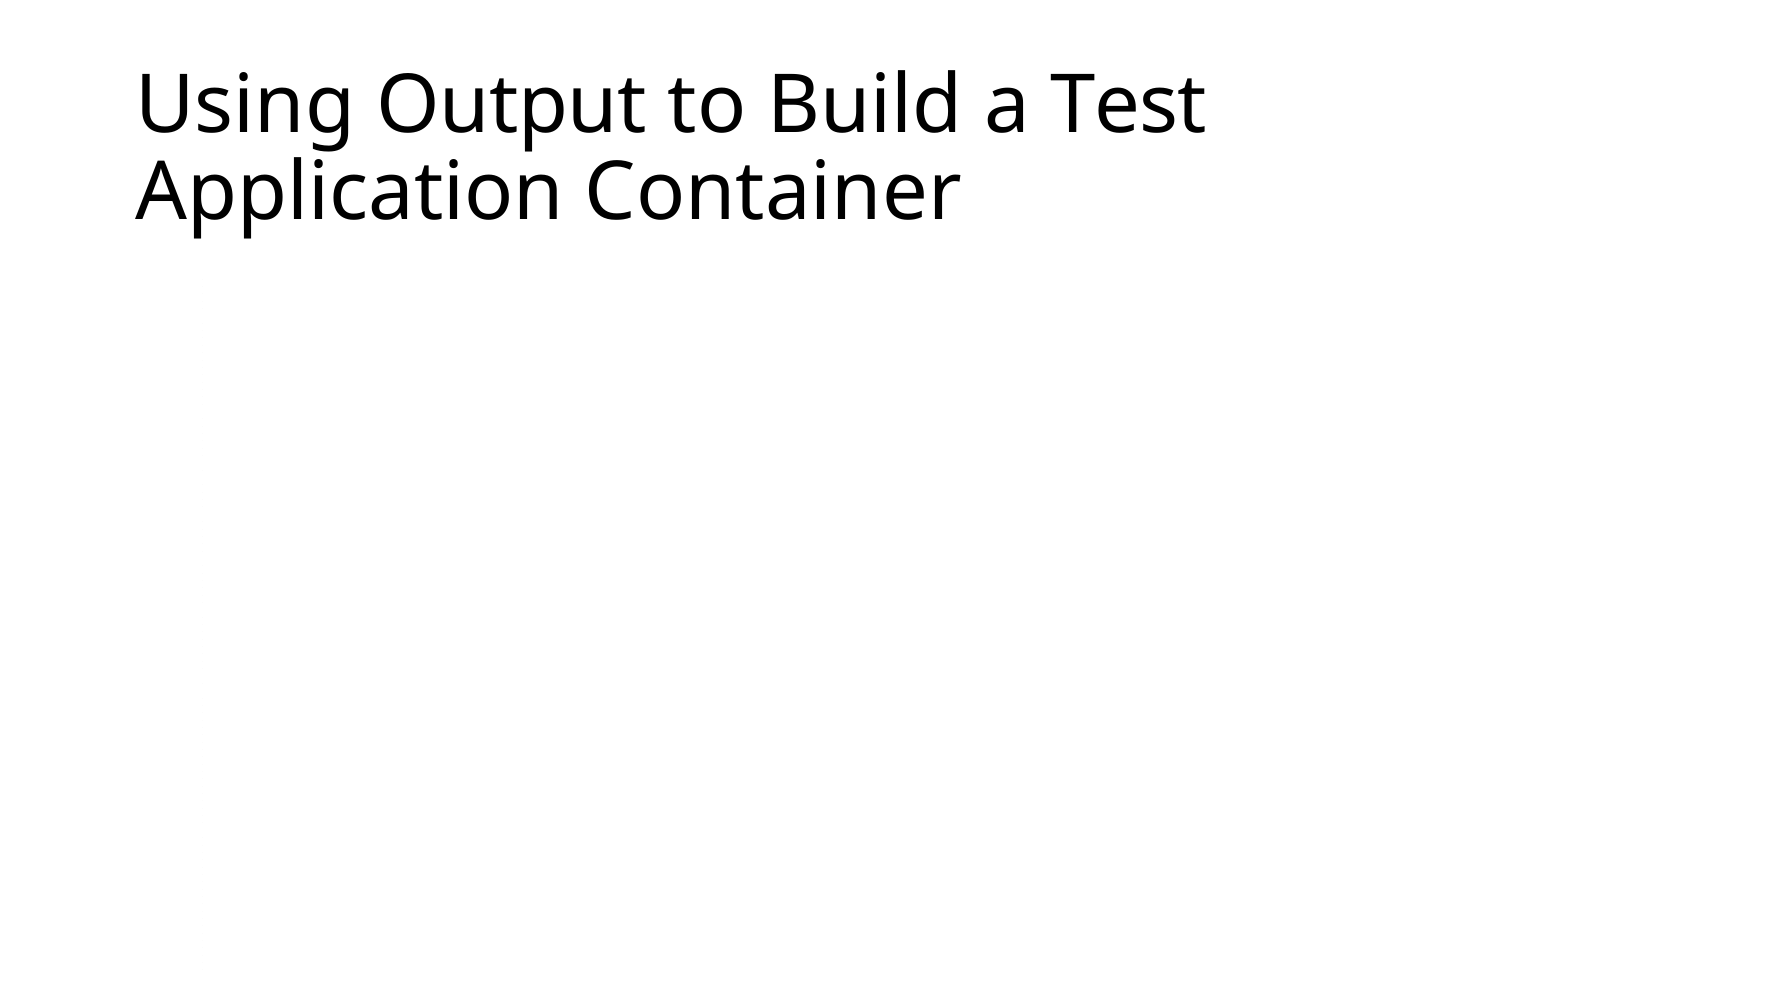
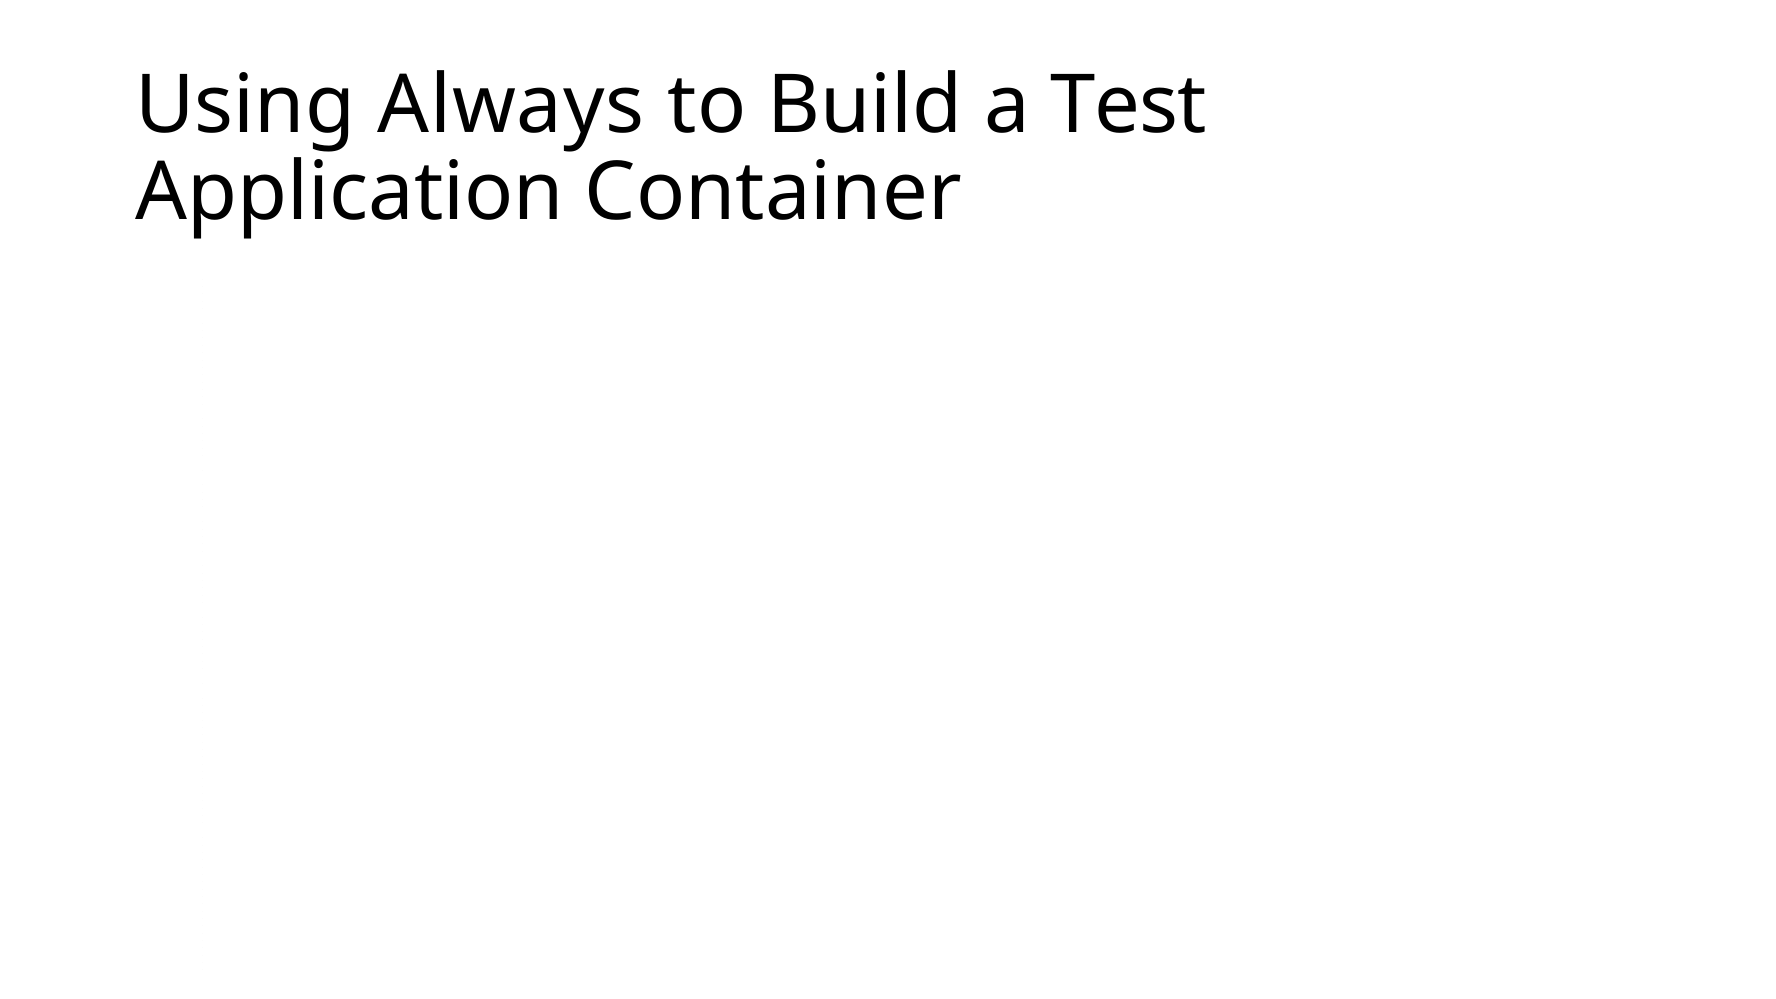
Output: Output -> Always
